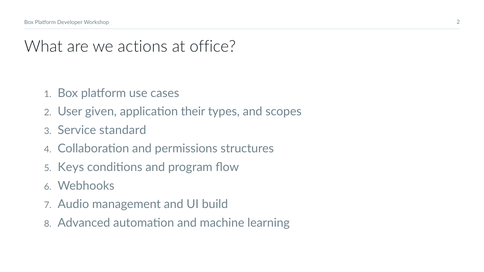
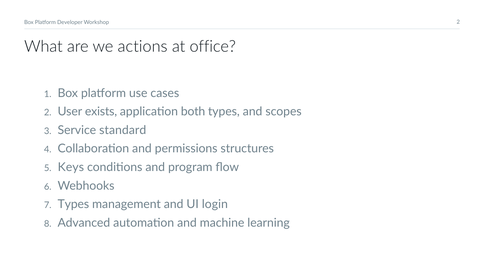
given: given -> exists
their: their -> both
Audio at (73, 204): Audio -> Types
build: build -> login
